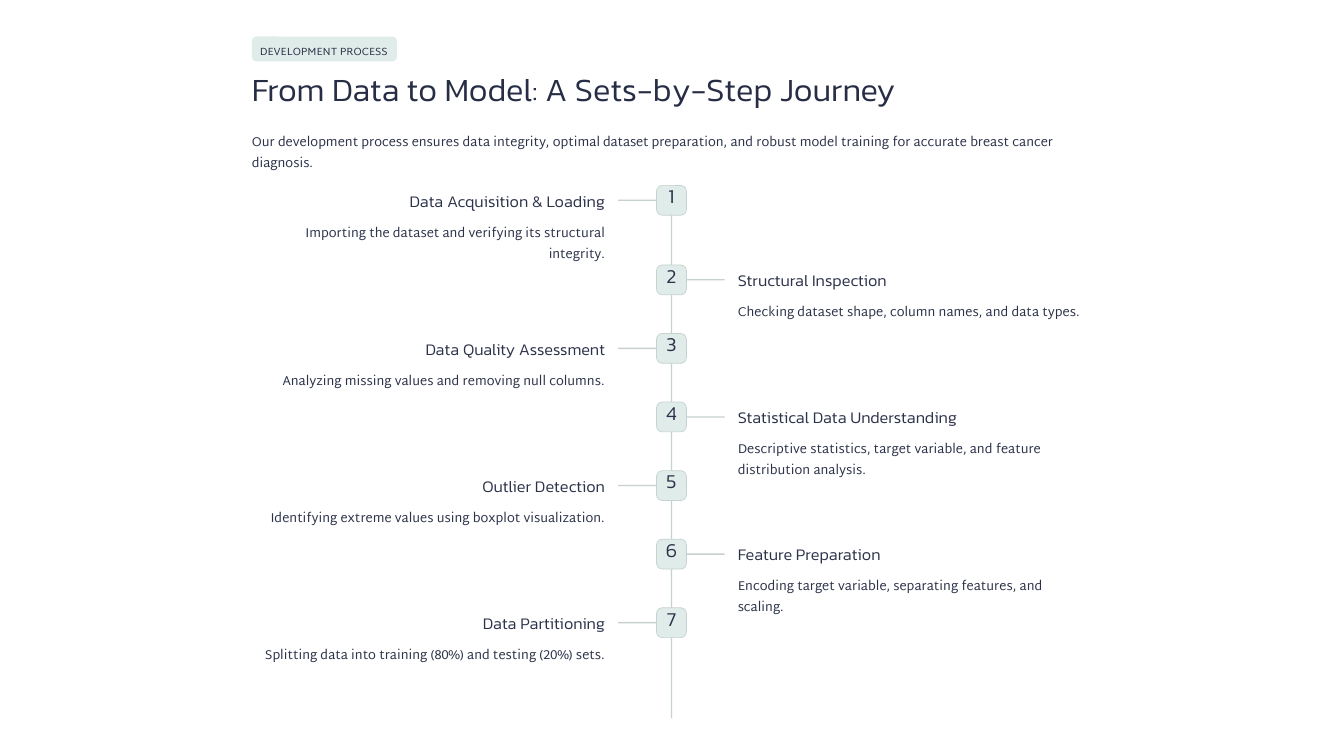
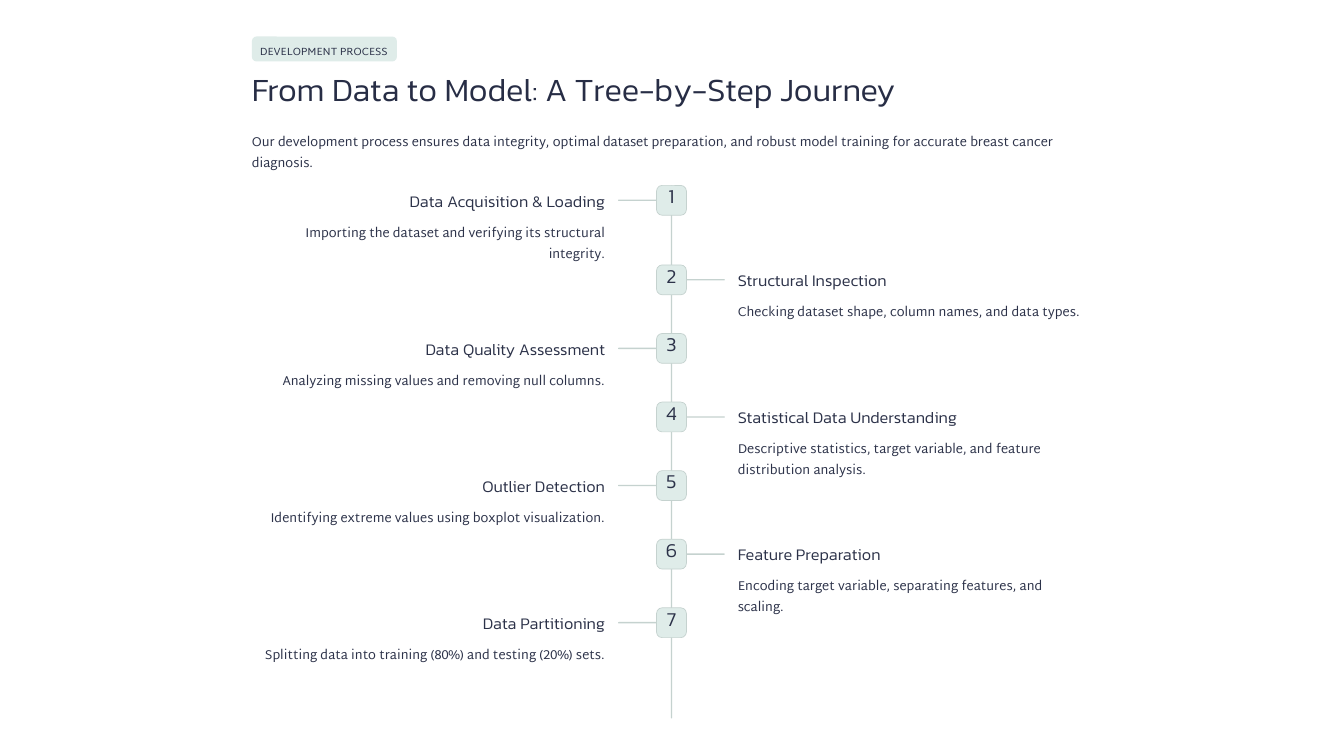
Sets-by-Step: Sets-by-Step -> Tree-by-Step
